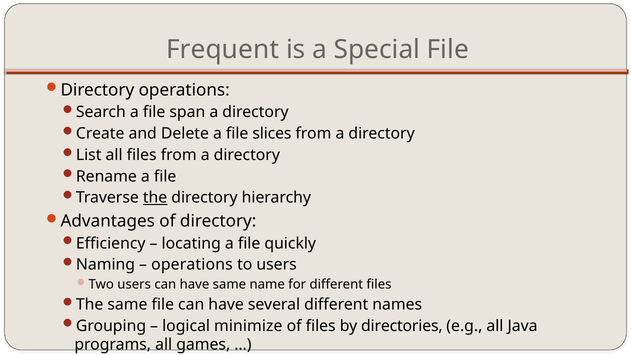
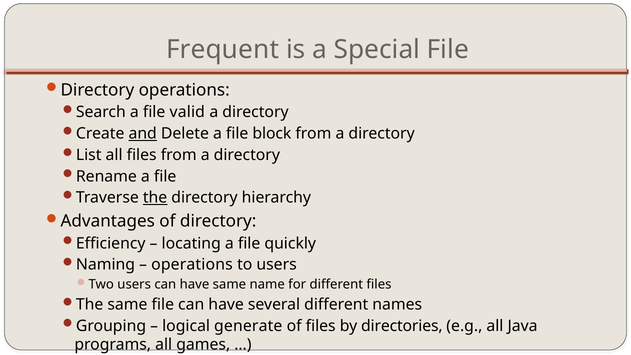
span: span -> valid
and underline: none -> present
slices: slices -> block
minimize: minimize -> generate
